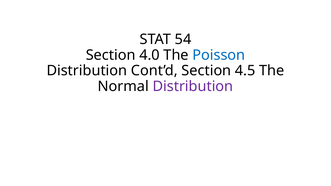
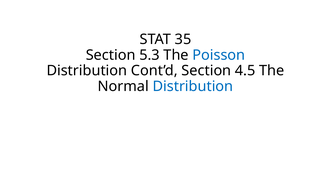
54: 54 -> 35
4.0: 4.0 -> 5.3
Distribution at (193, 86) colour: purple -> blue
